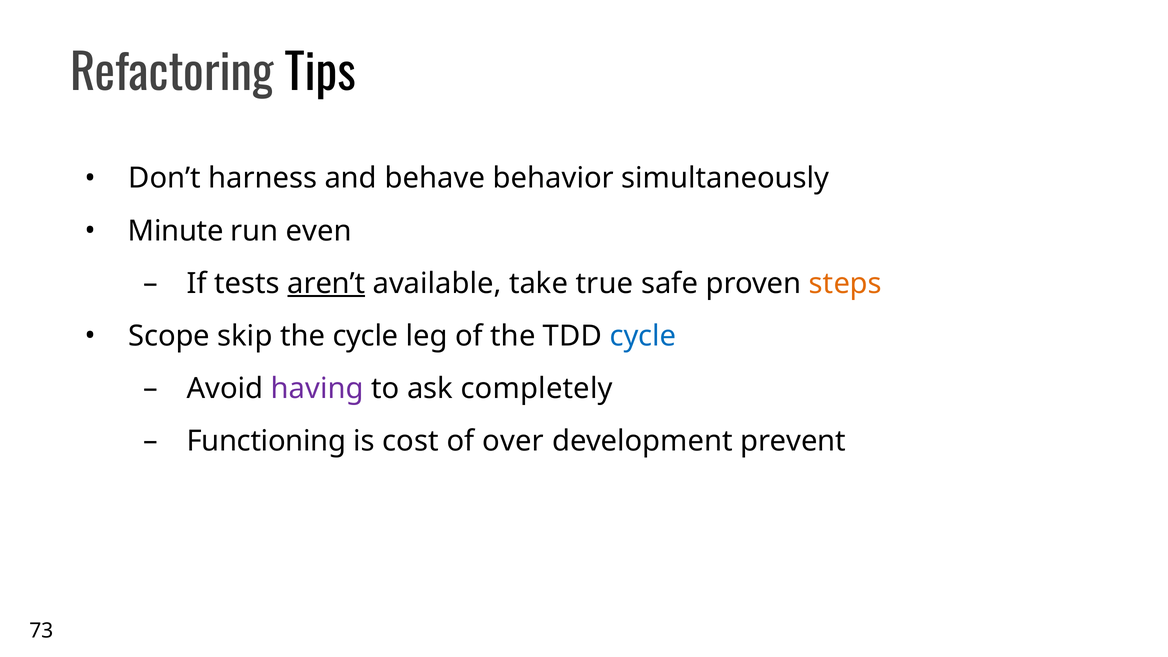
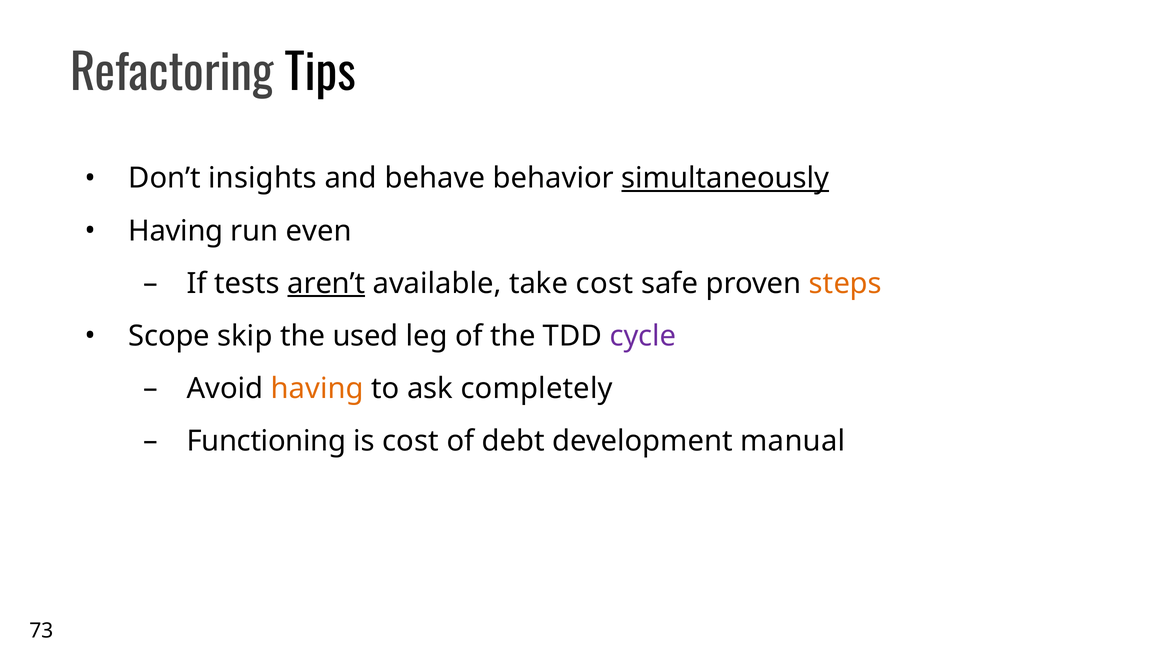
harness: harness -> insights
simultaneously underline: none -> present
Minute at (176, 231): Minute -> Having
take true: true -> cost
the cycle: cycle -> used
cycle at (643, 336) colour: blue -> purple
having at (317, 389) colour: purple -> orange
over: over -> debt
prevent: prevent -> manual
